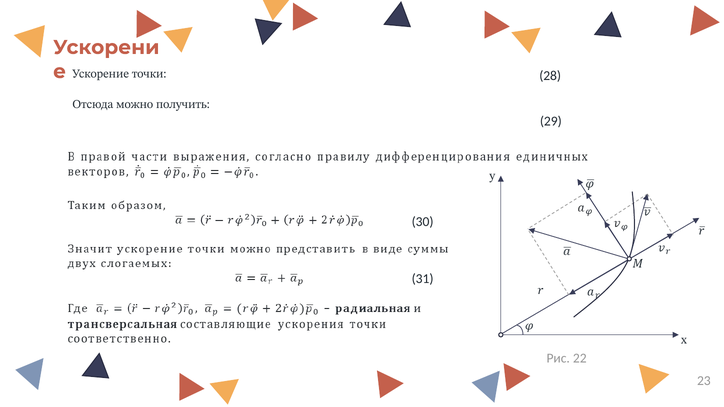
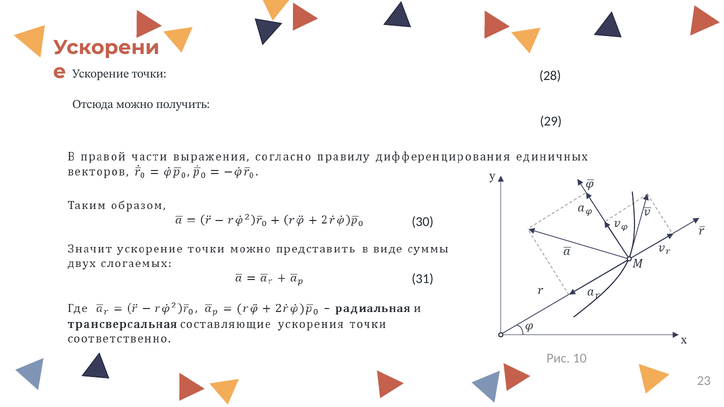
22: 22 -> 10
